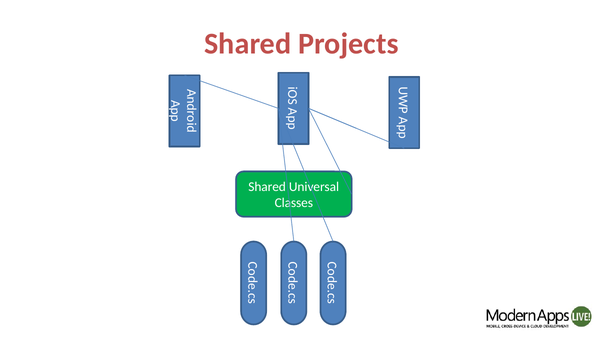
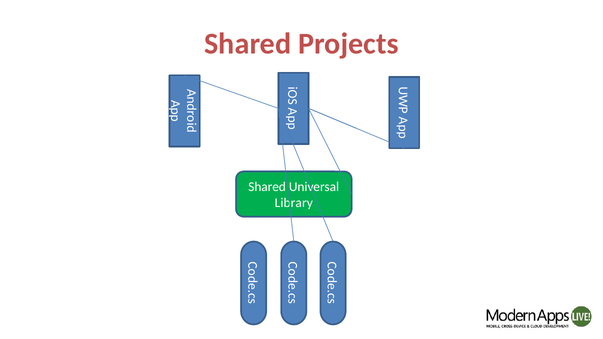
Classes: Classes -> Library
